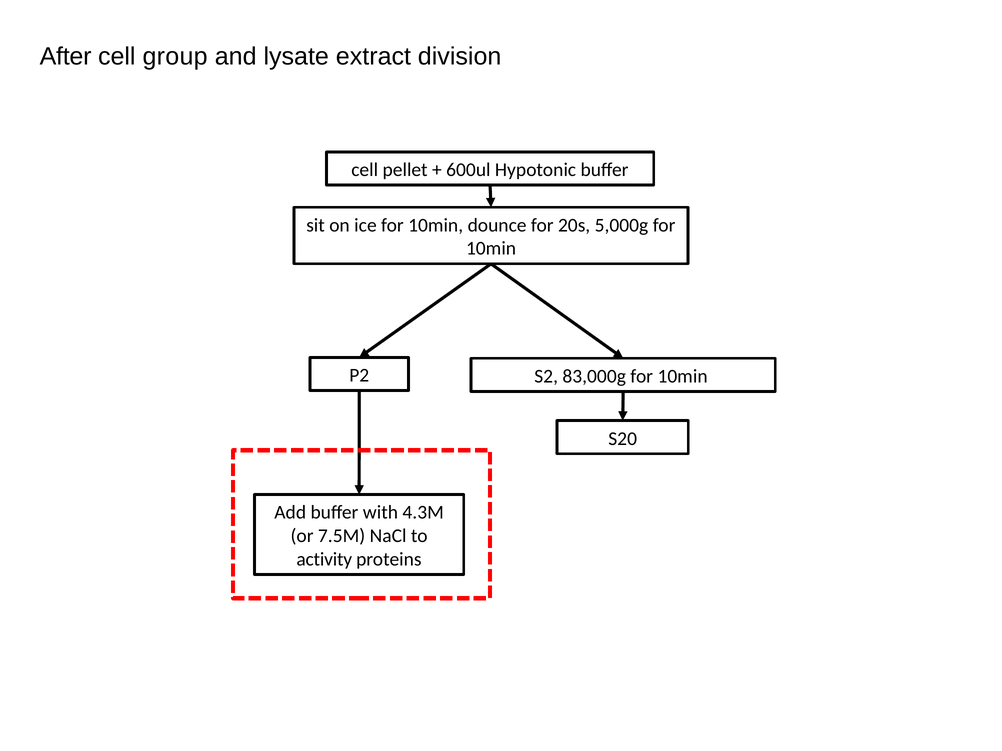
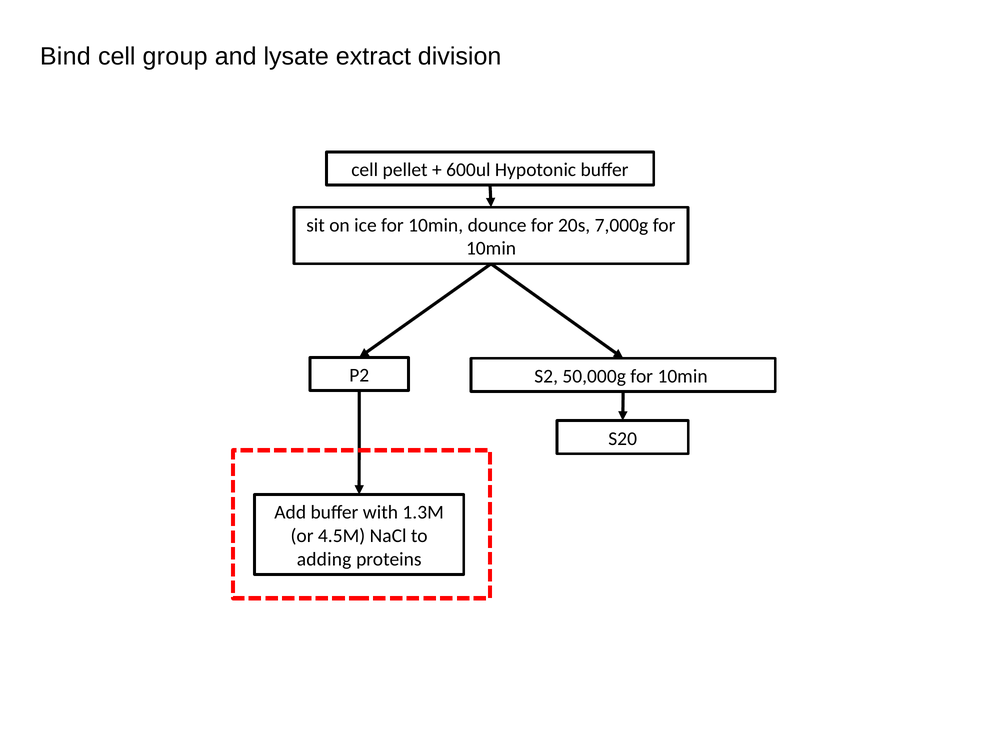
After: After -> Bind
5,000g: 5,000g -> 7,000g
83,000g: 83,000g -> 50,000g
4.3M: 4.3M -> 1.3M
7.5M: 7.5M -> 4.5M
activity: activity -> adding
